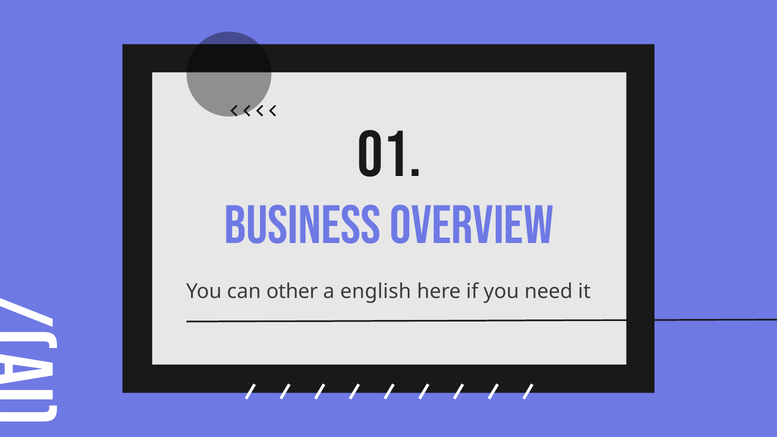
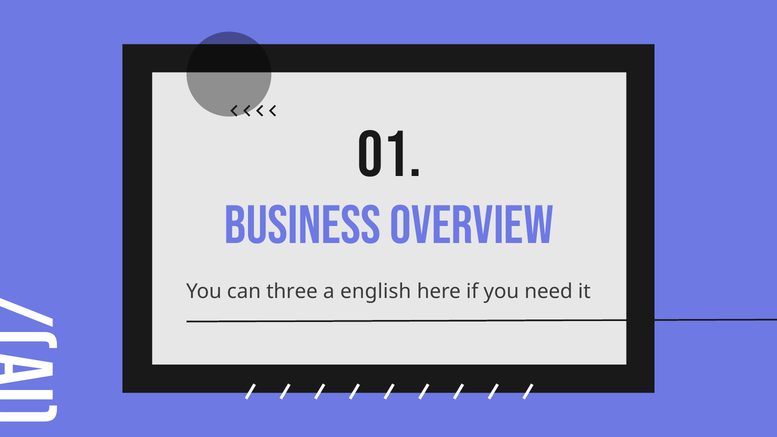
other: other -> three
